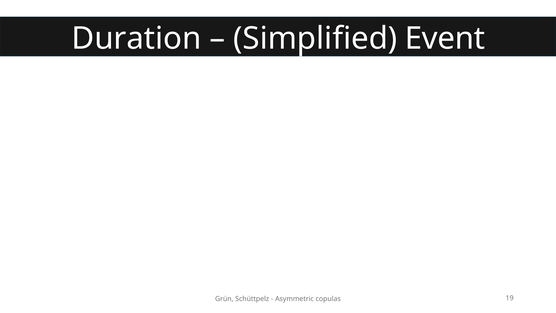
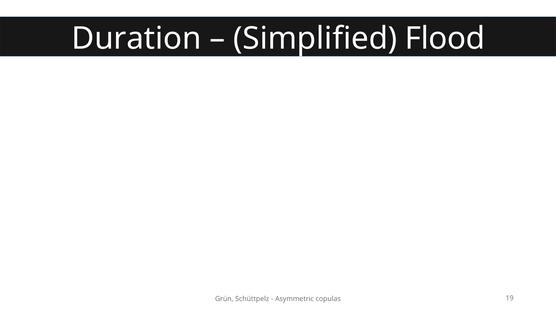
Event: Event -> Flood
